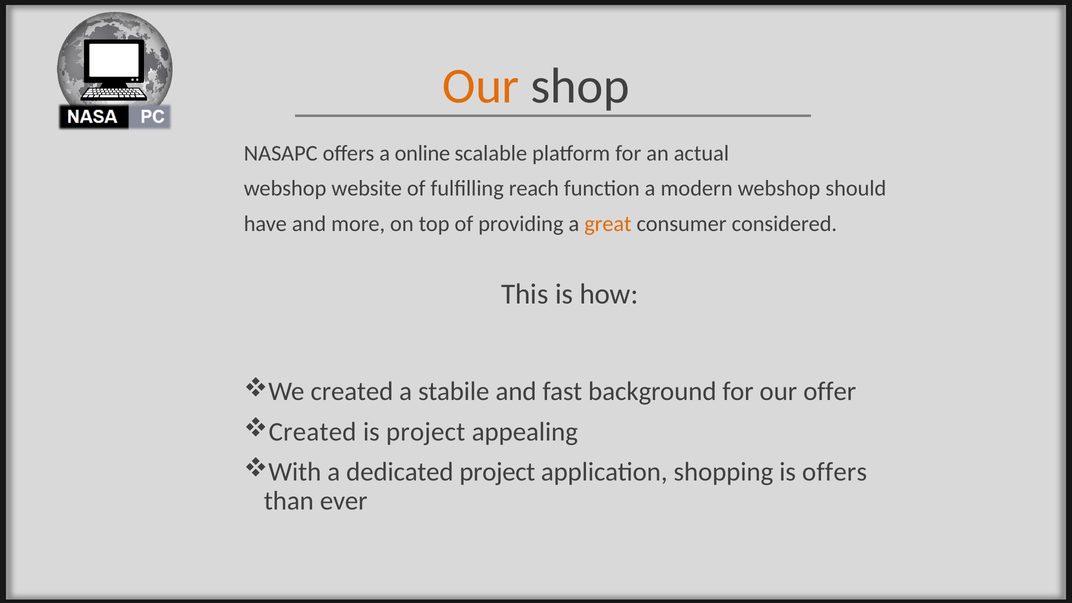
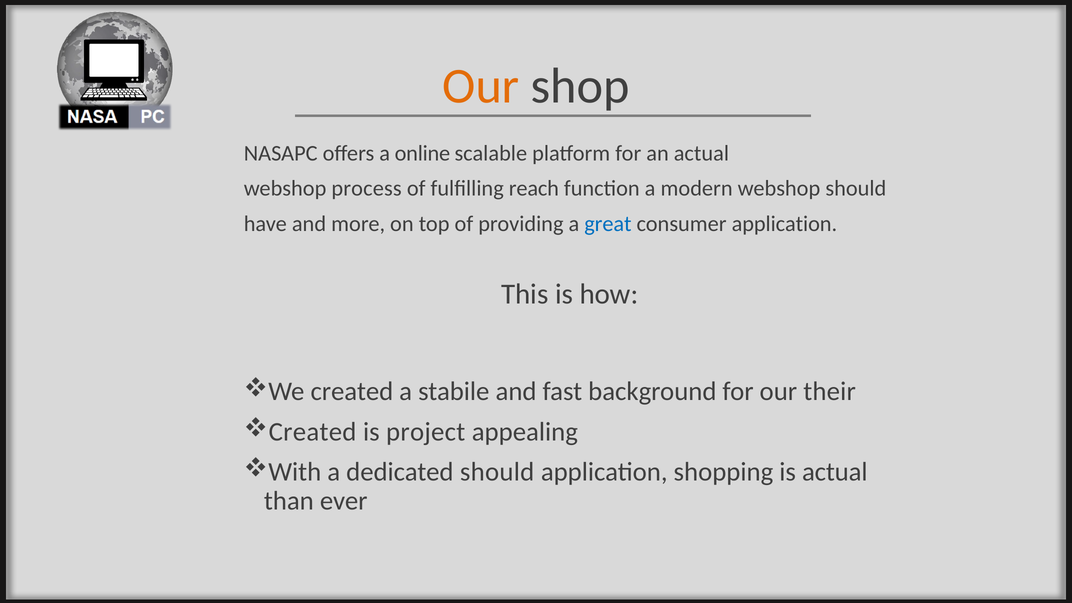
website: website -> process
great colour: orange -> blue
consumer considered: considered -> application
offer: offer -> their
dedicated project: project -> should
is offers: offers -> actual
